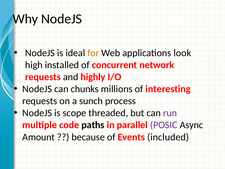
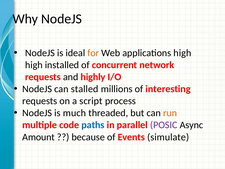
applications look: look -> high
chunks: chunks -> stalled
sunch: sunch -> script
scope: scope -> much
run colour: purple -> orange
paths colour: black -> blue
included: included -> simulate
